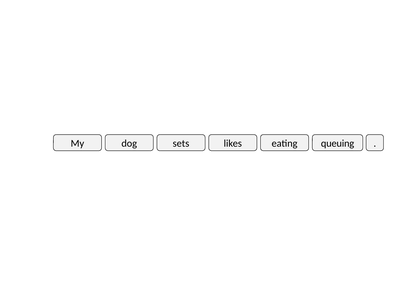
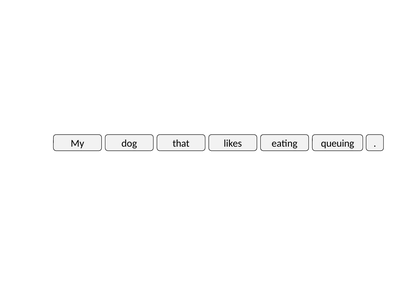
sets: sets -> that
